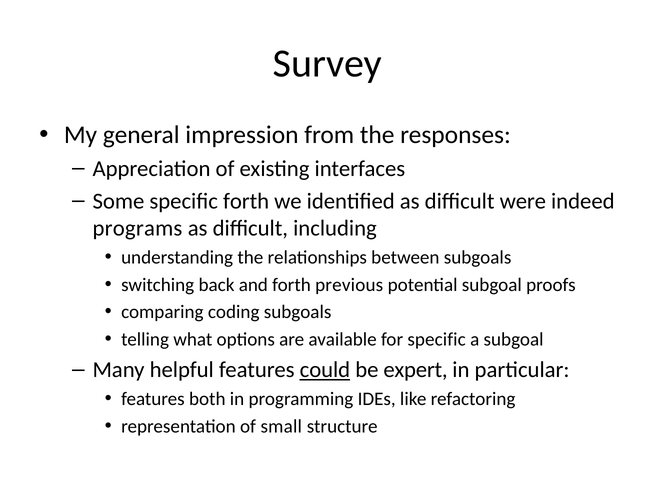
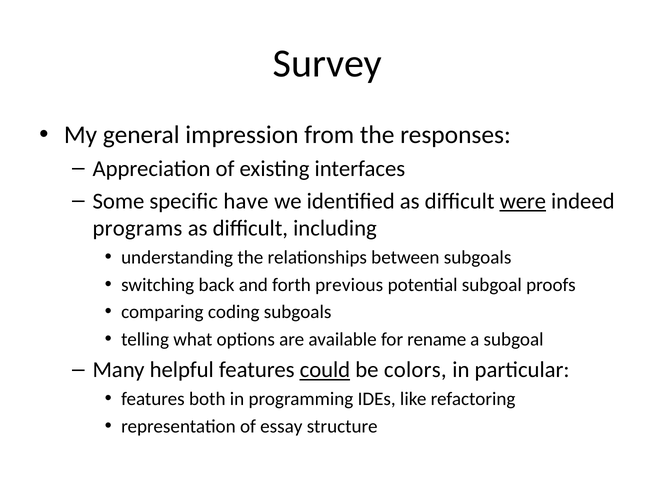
specific forth: forth -> have
were underline: none -> present
for specific: specific -> rename
expert: expert -> colors
small: small -> essay
